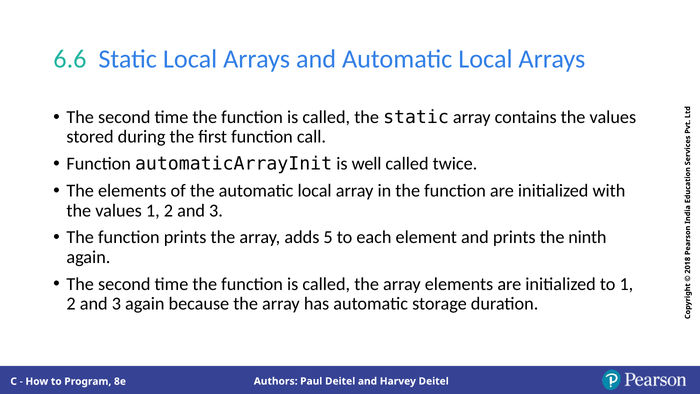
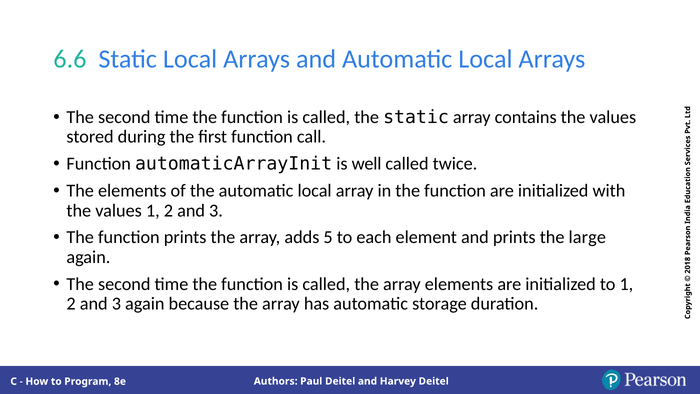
ninth: ninth -> large
